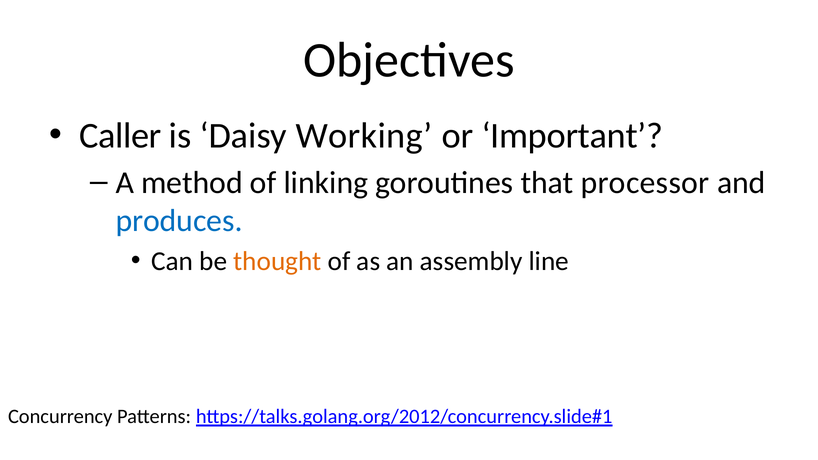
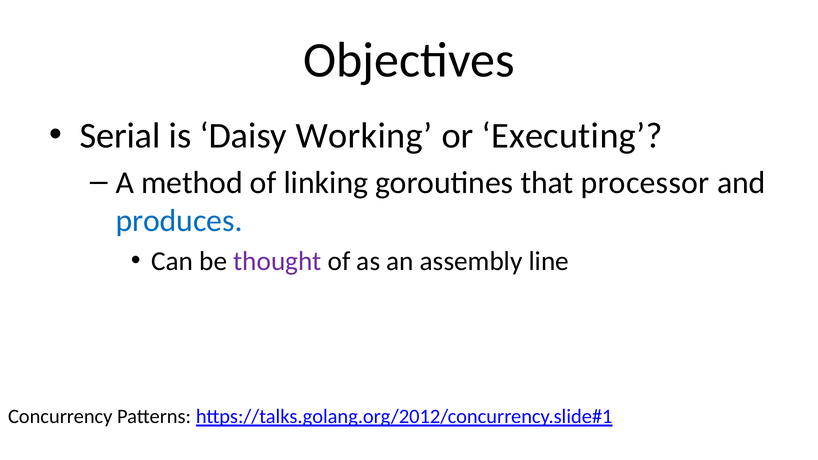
Caller: Caller -> Serial
Important: Important -> Executing
thought colour: orange -> purple
